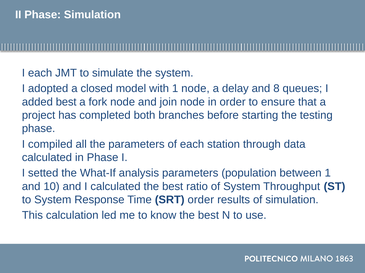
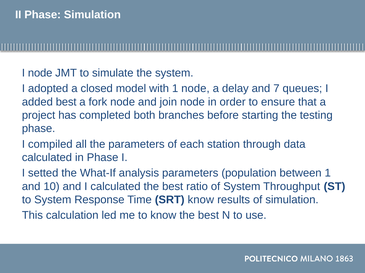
I each: each -> node
8: 8 -> 7
SRT order: order -> know
